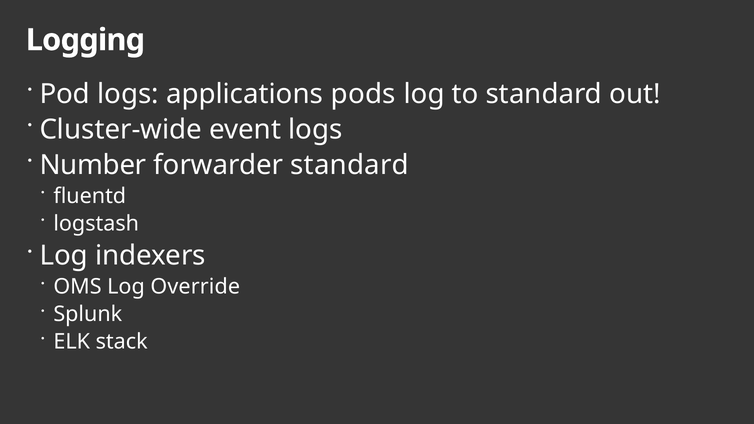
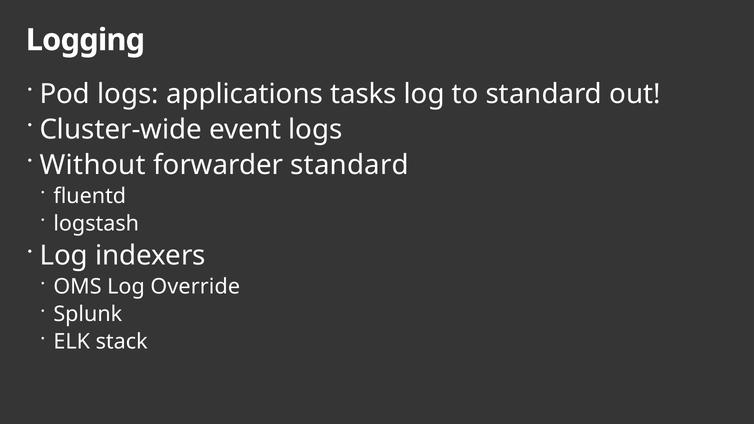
pods: pods -> tasks
Number: Number -> Without
